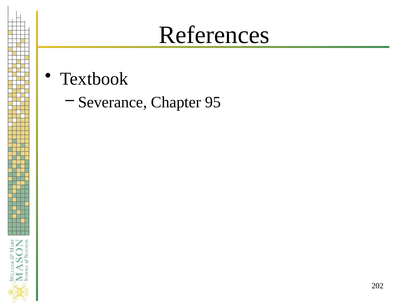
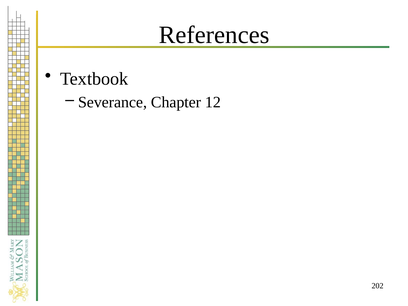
95: 95 -> 12
